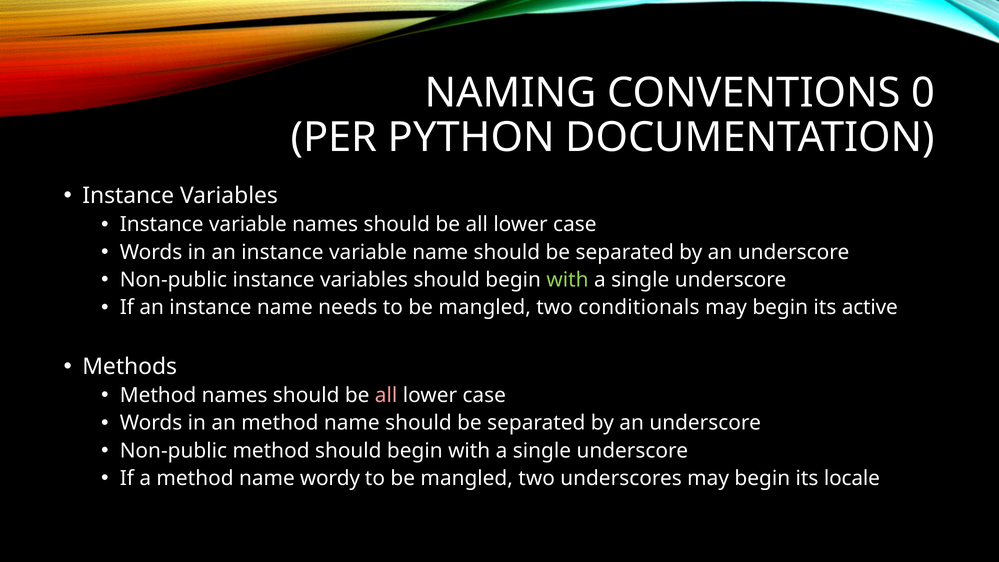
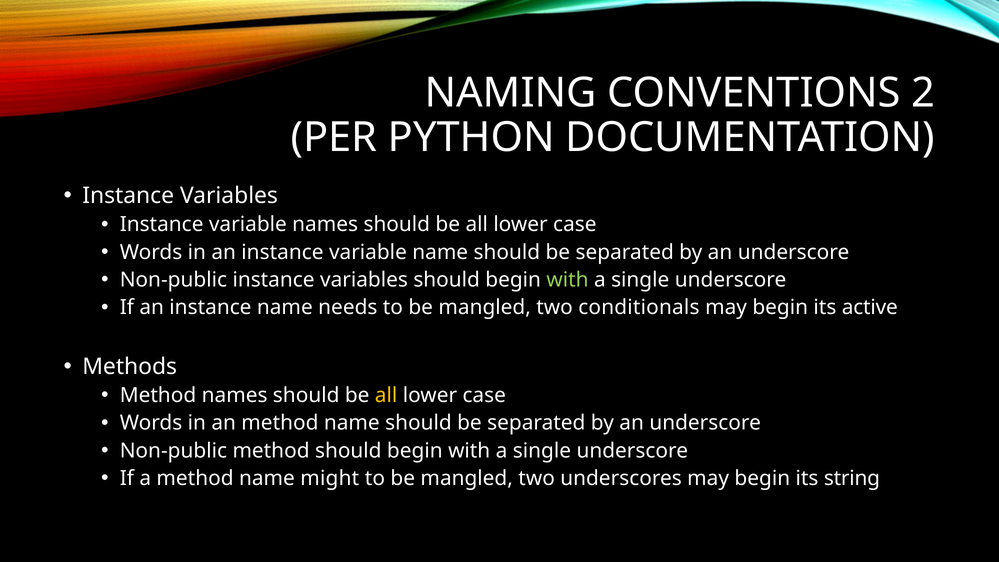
0: 0 -> 2
all at (386, 395) colour: pink -> yellow
wordy: wordy -> might
locale: locale -> string
